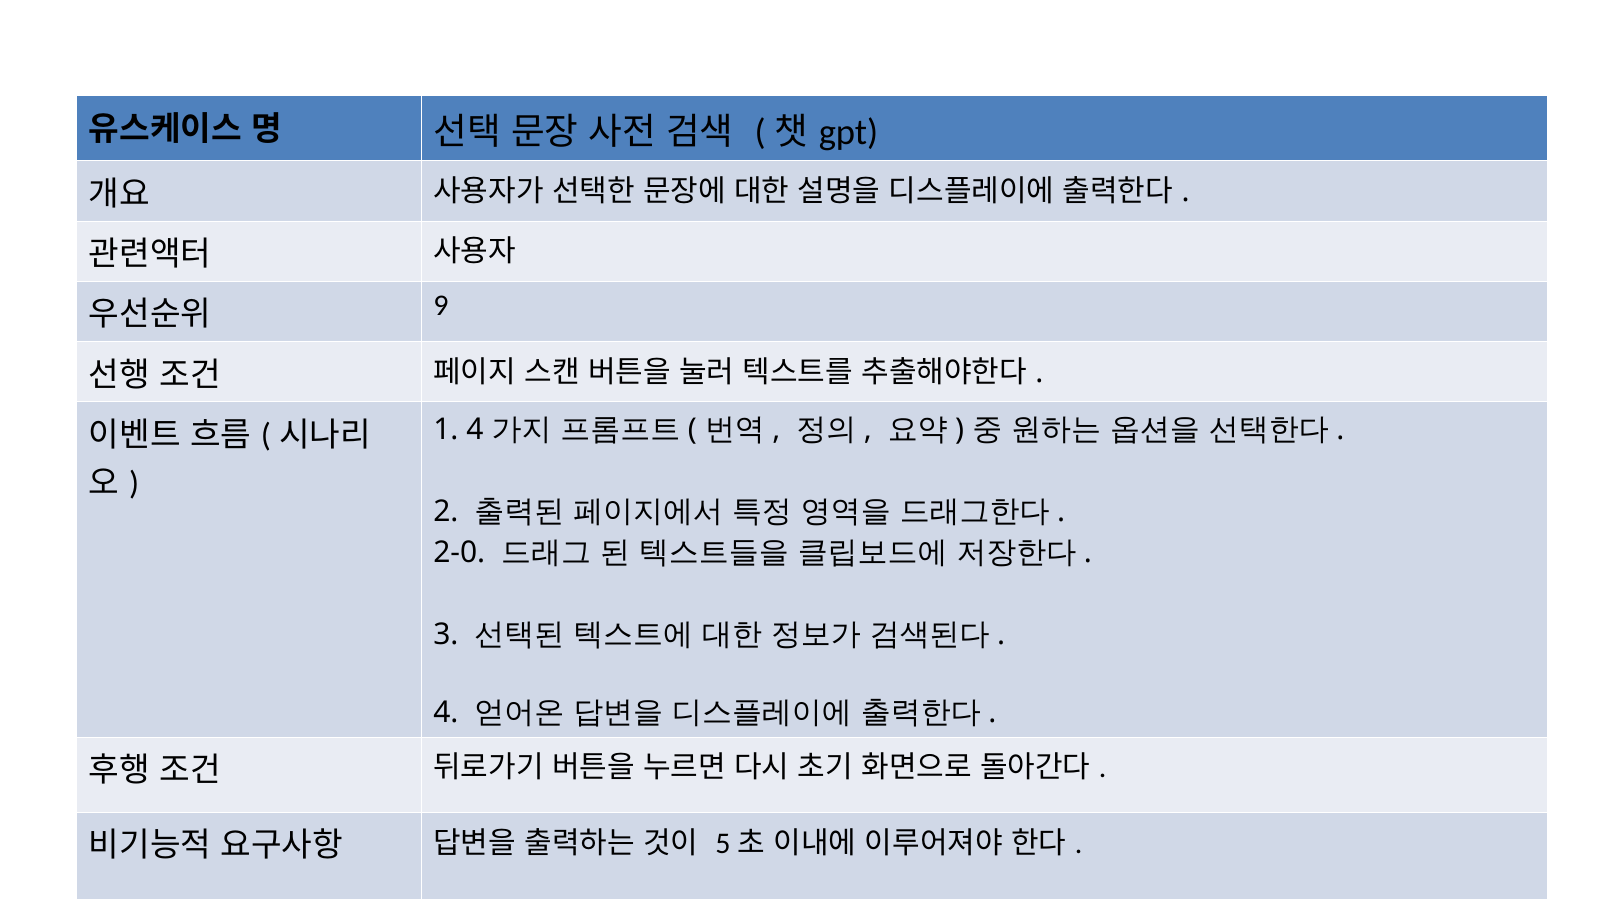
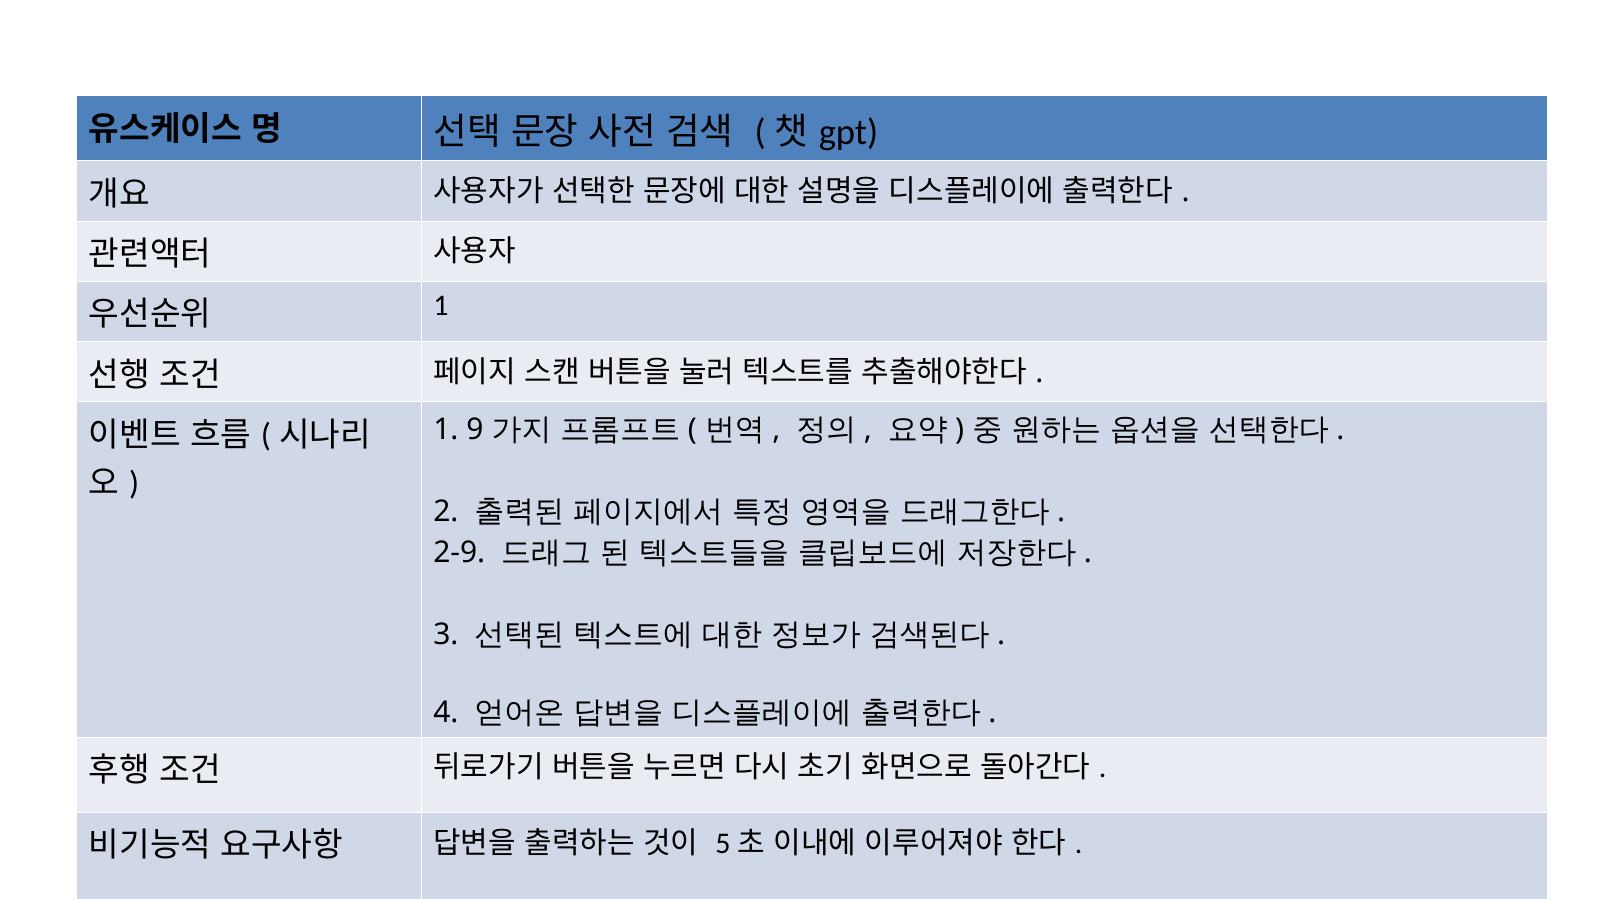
9 at (441, 306): 9 -> 1
1 4: 4 -> 9
2-0: 2-0 -> 2-9
